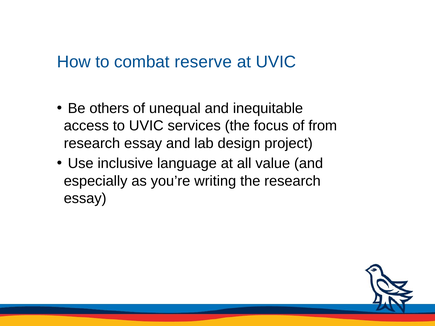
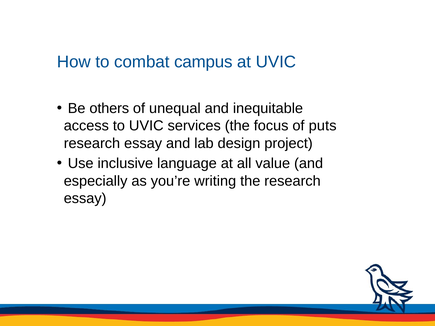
reserve: reserve -> campus
from: from -> puts
